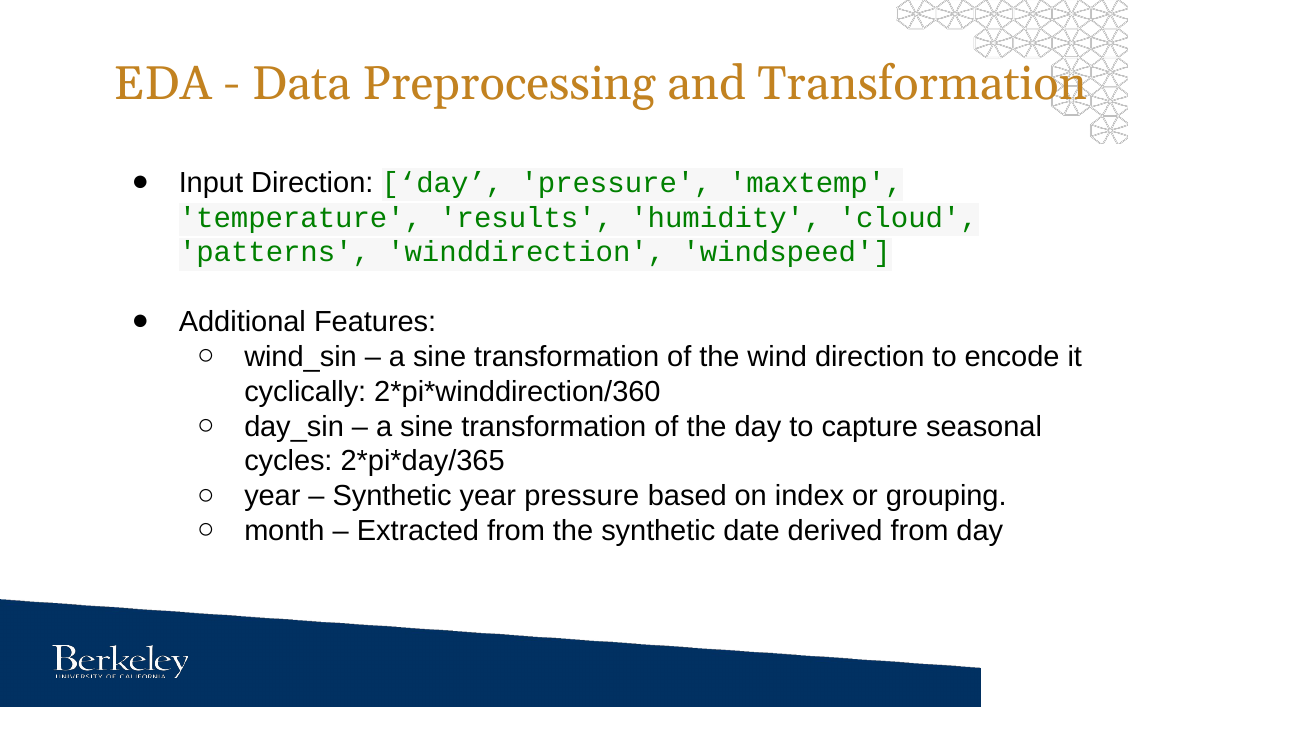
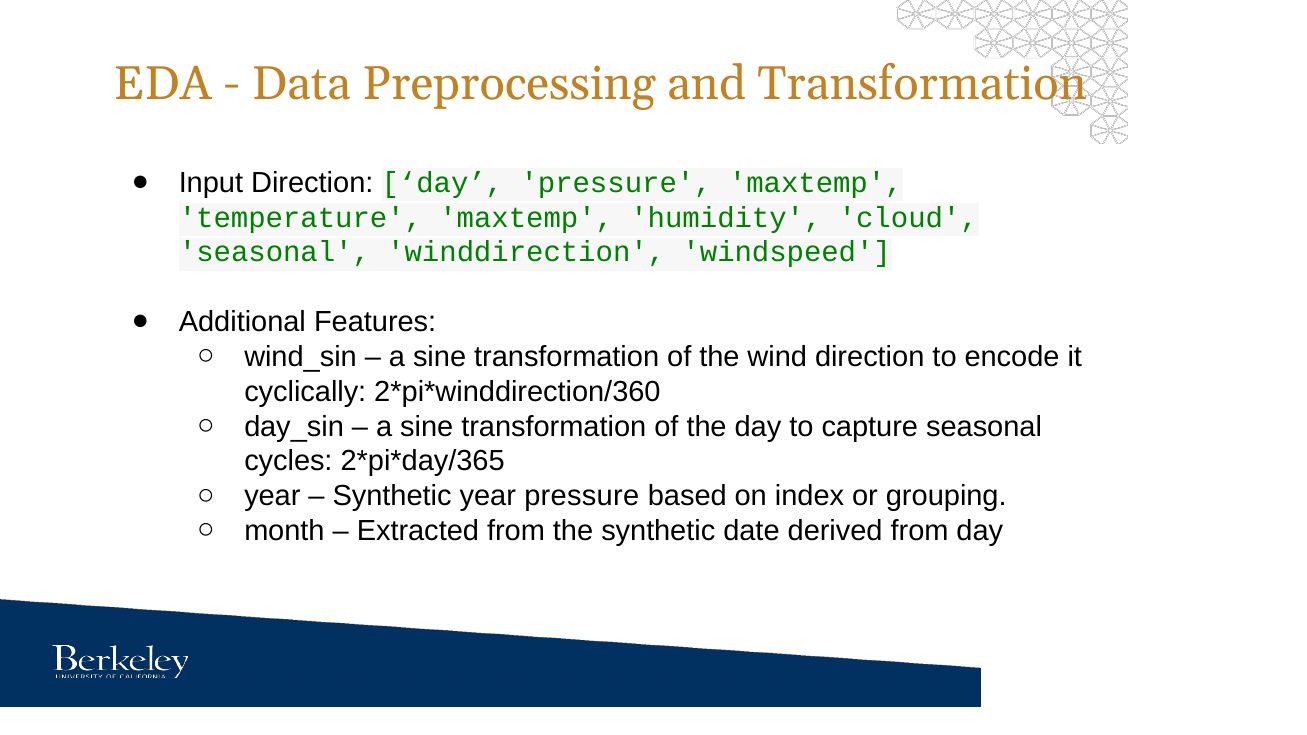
temperature results: results -> maxtemp
patterns at (274, 252): patterns -> seasonal
